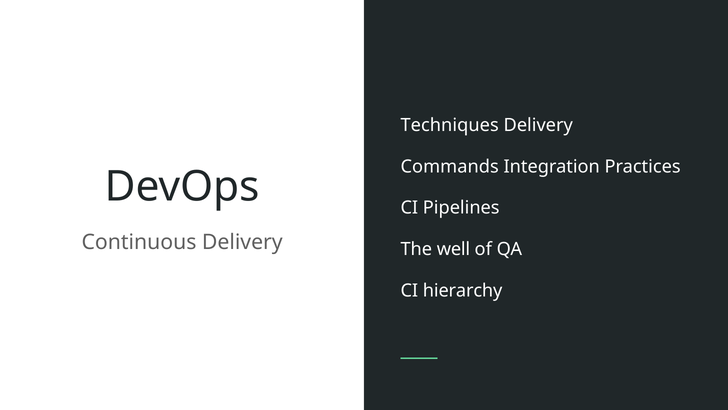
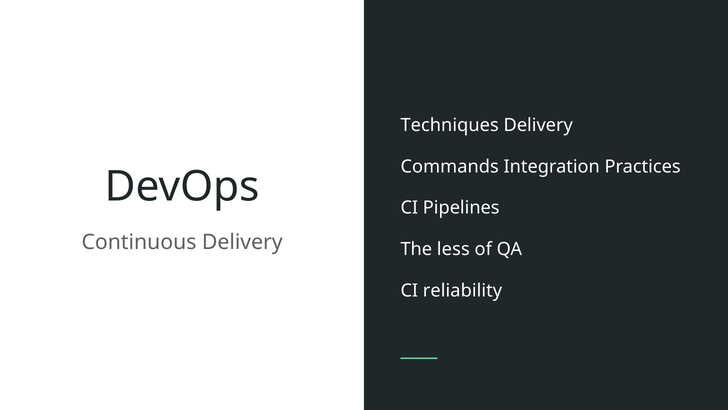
well: well -> less
hierarchy: hierarchy -> reliability
